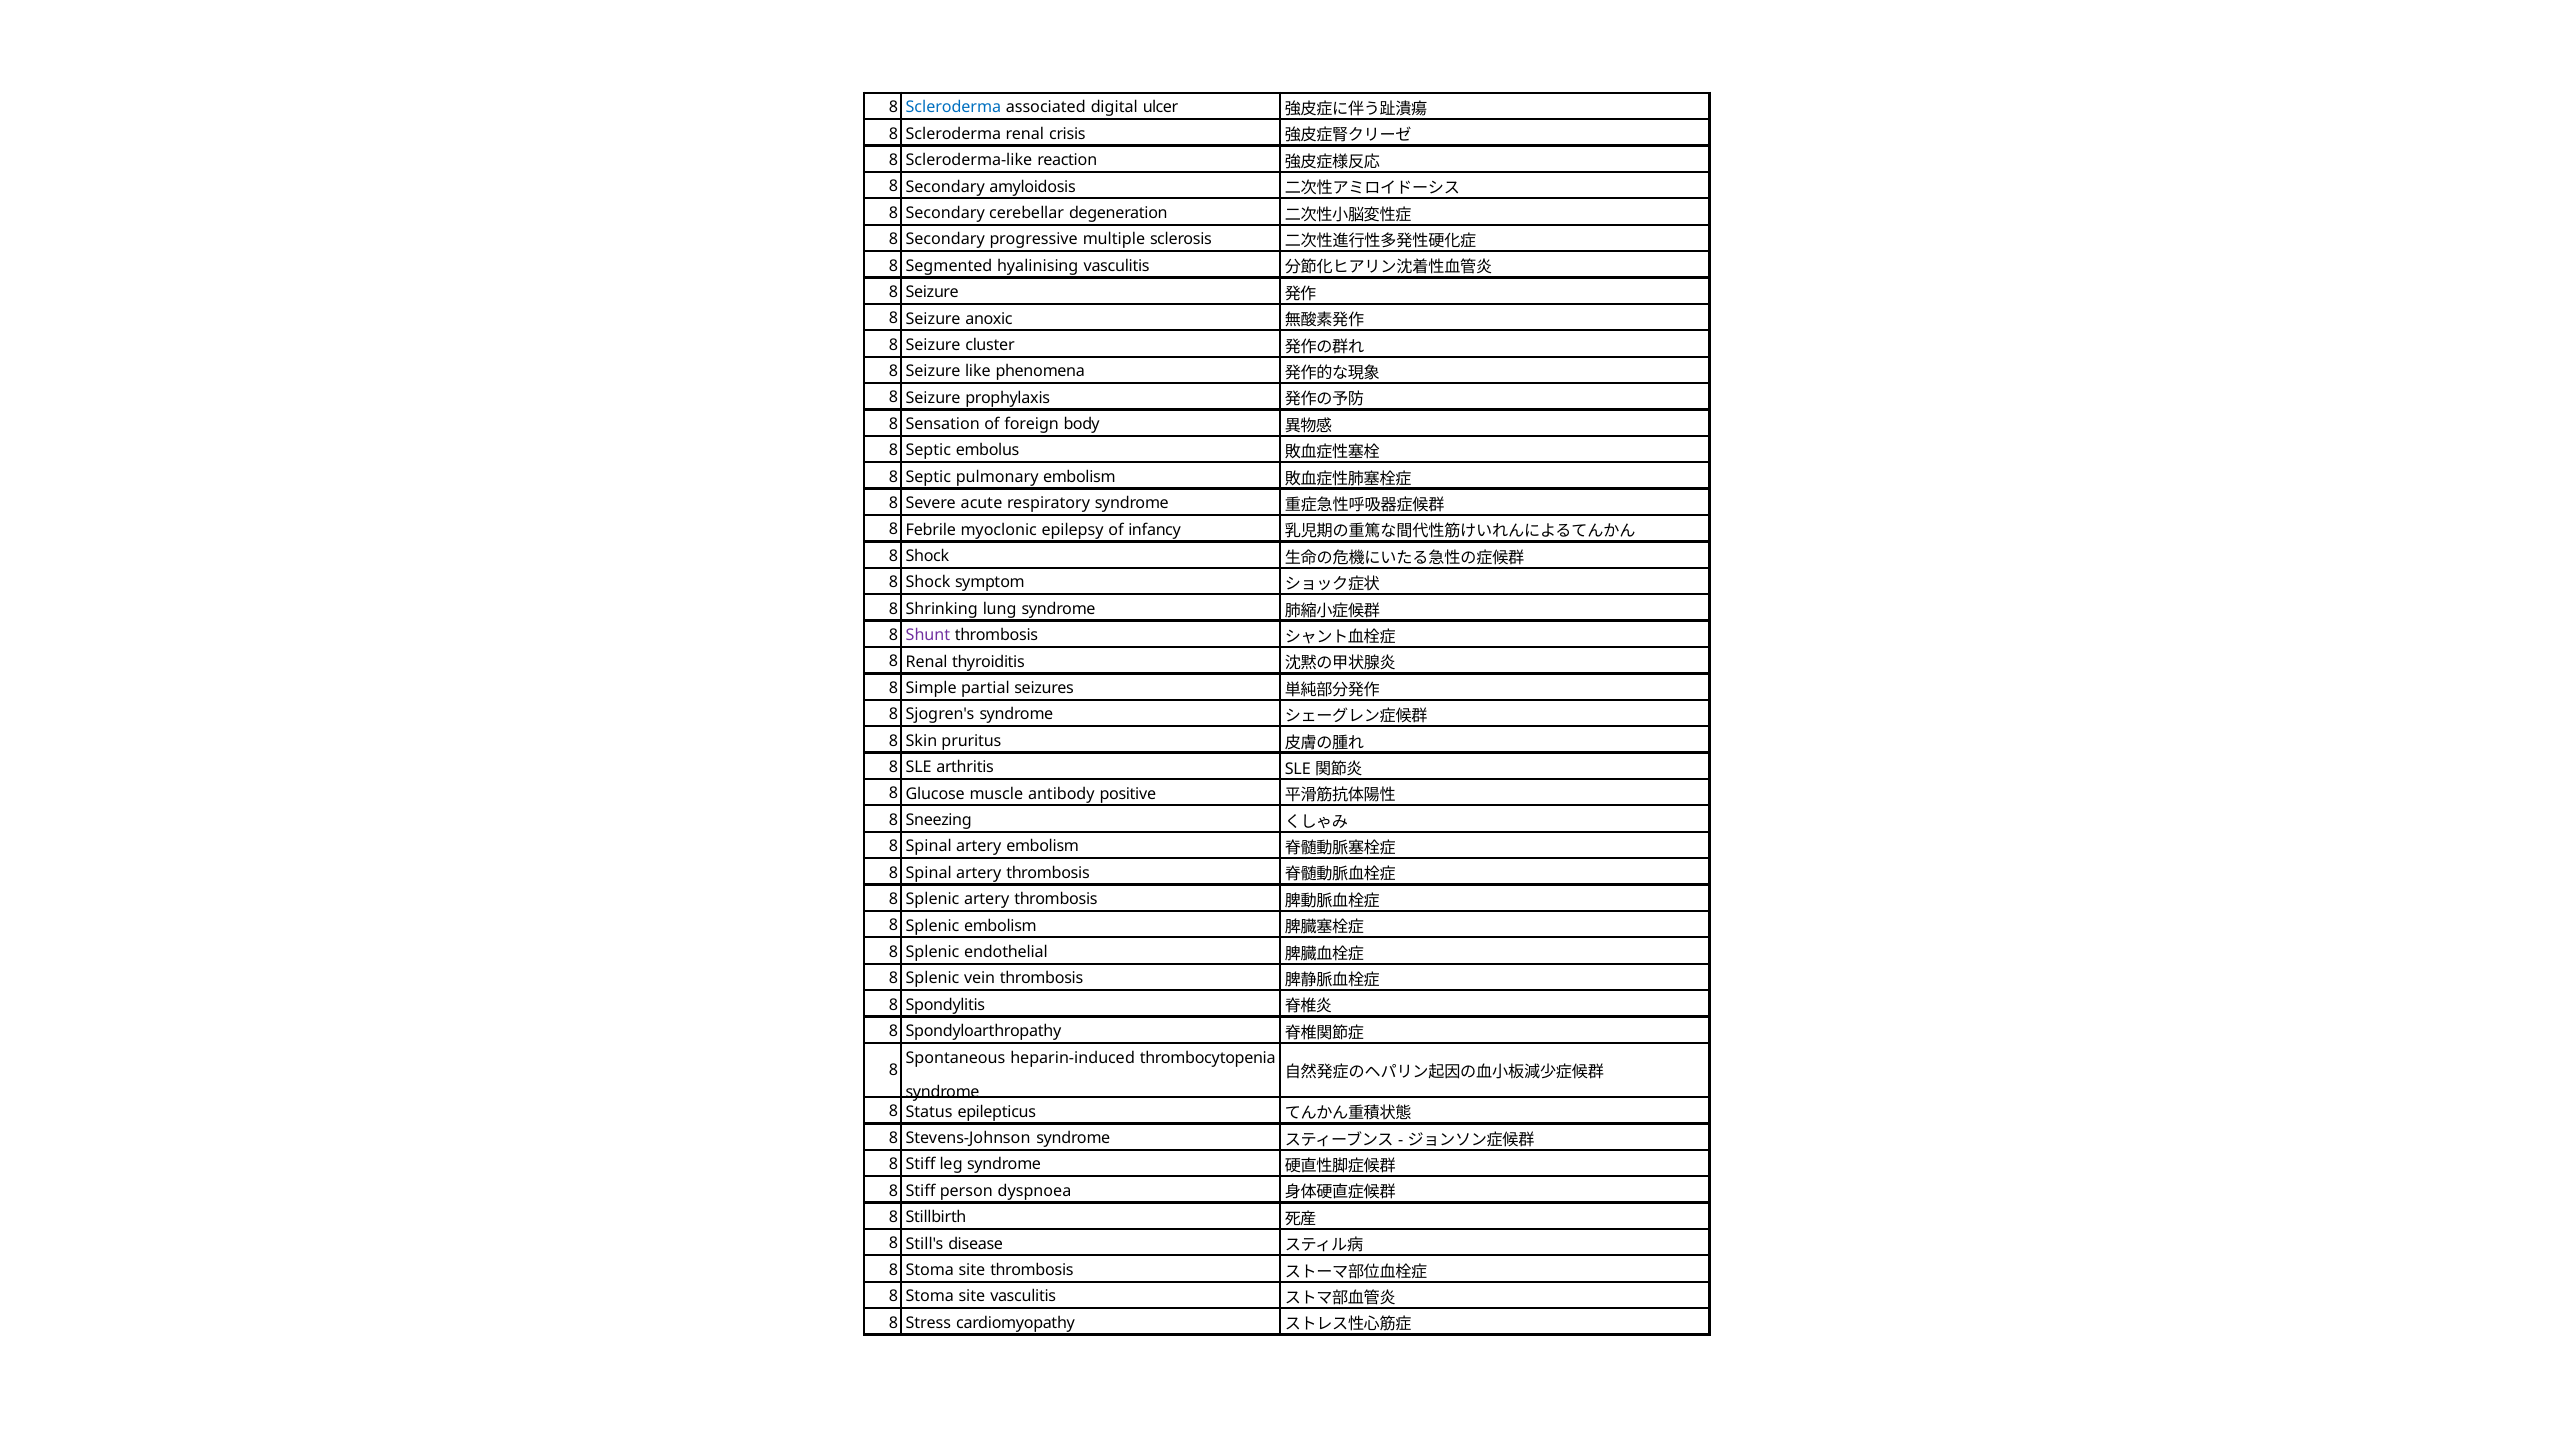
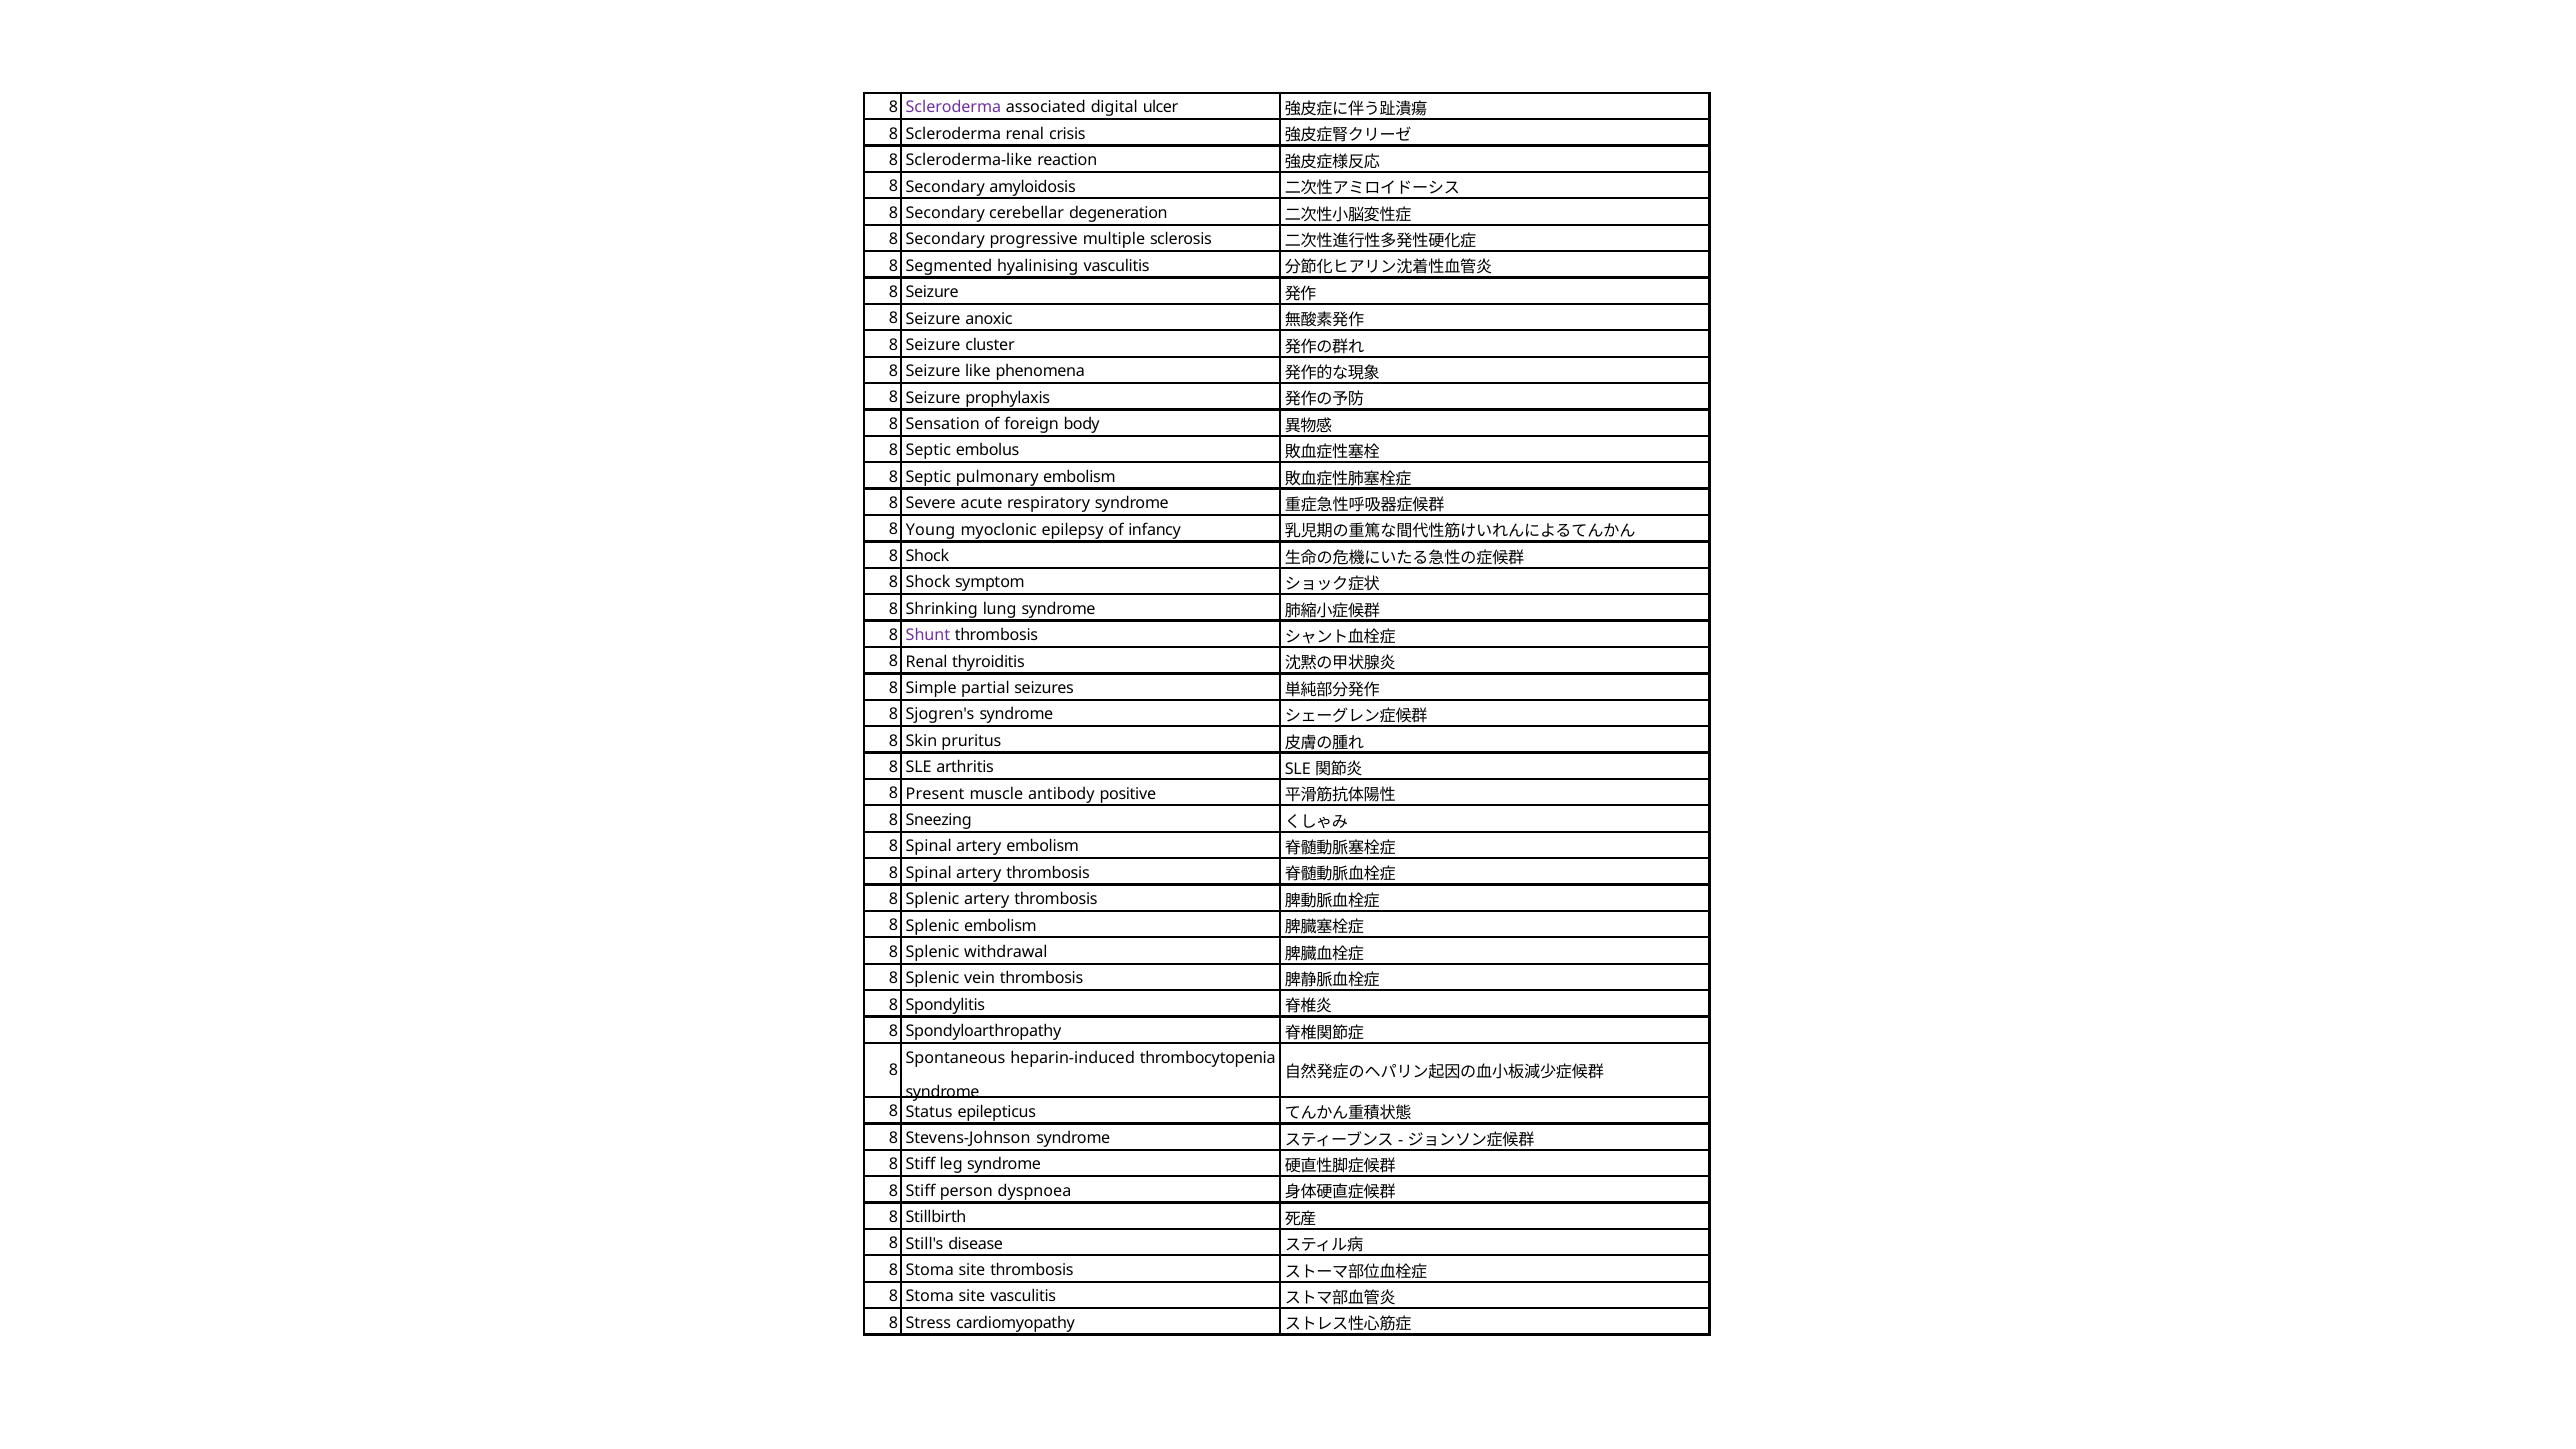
Scleroderma at (953, 108) colour: blue -> purple
Febrile: Febrile -> Young
Glucose: Glucose -> Present
endothelial: endothelial -> withdrawal
